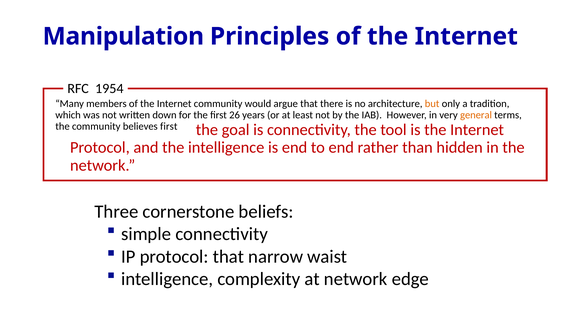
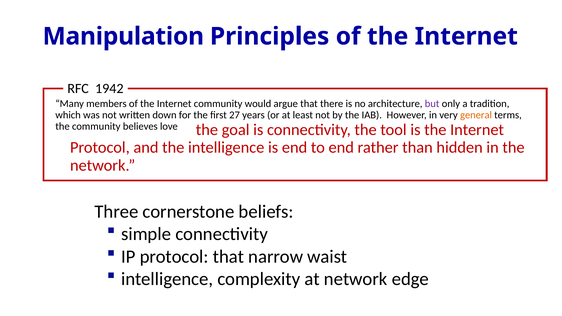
1954: 1954 -> 1942
but colour: orange -> purple
26: 26 -> 27
believes first: first -> love
